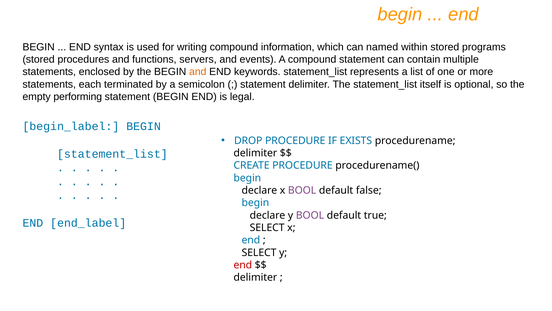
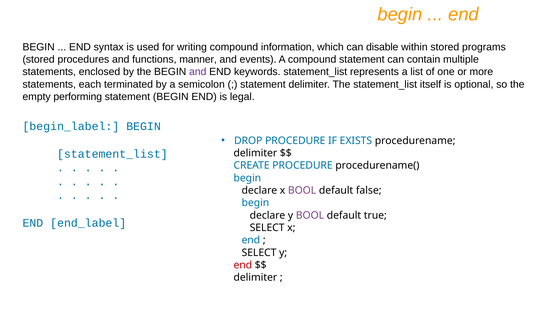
named: named -> disable
servers: servers -> manner
and at (198, 72) colour: orange -> purple
